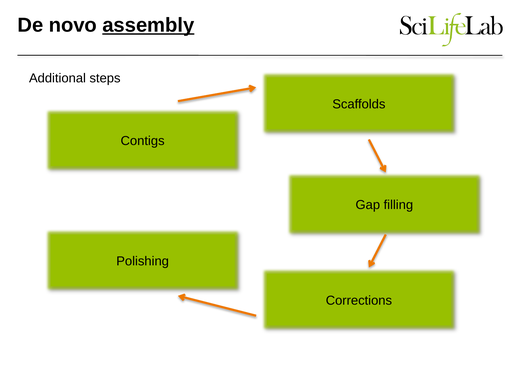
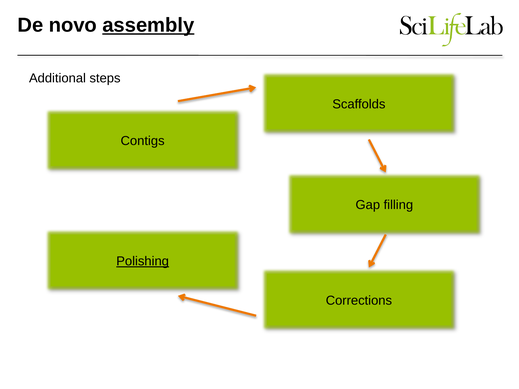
Polishing underline: none -> present
